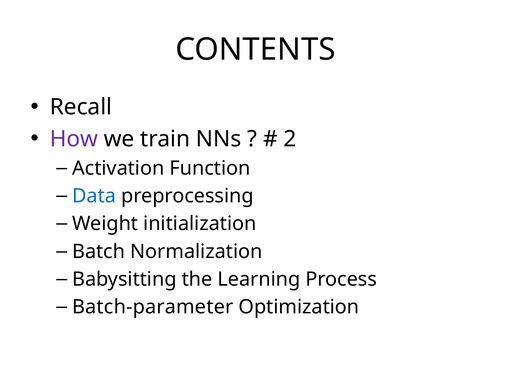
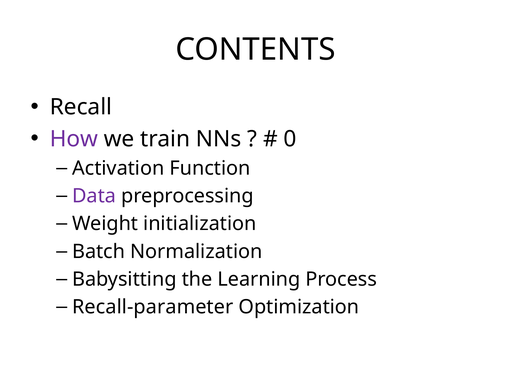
2: 2 -> 0
Data colour: blue -> purple
Batch-parameter: Batch-parameter -> Recall-parameter
